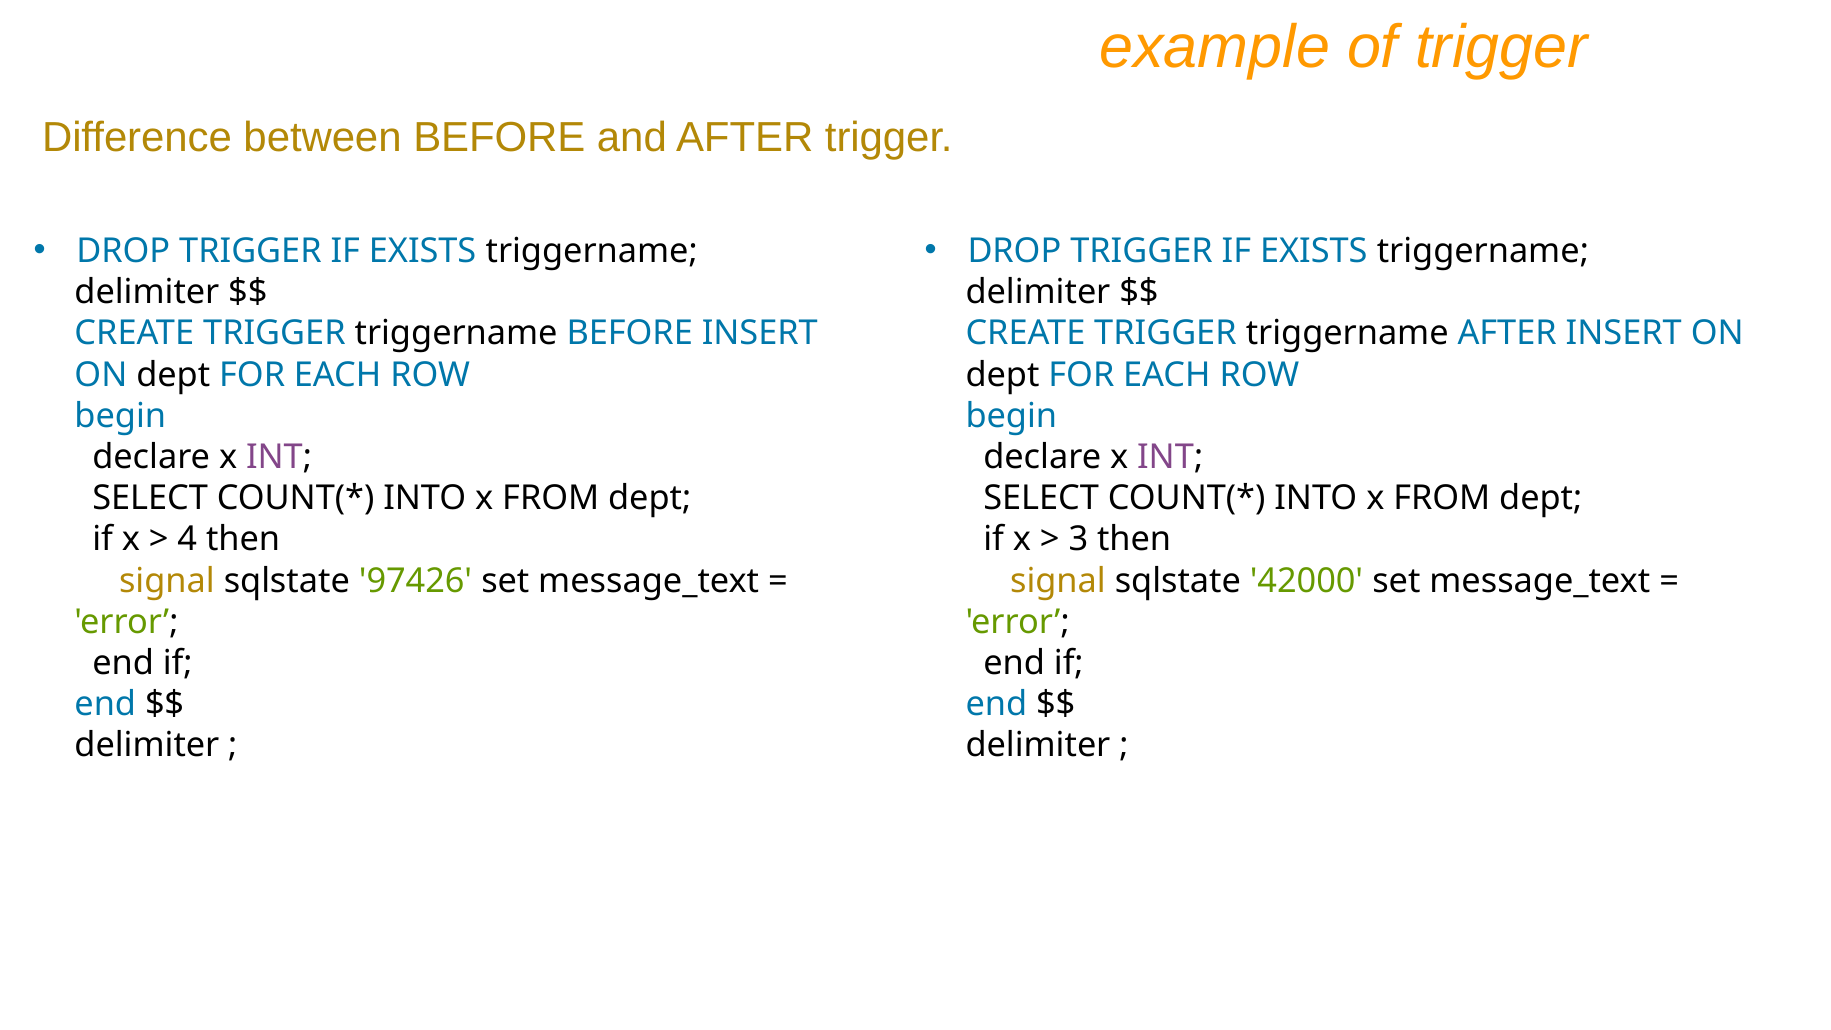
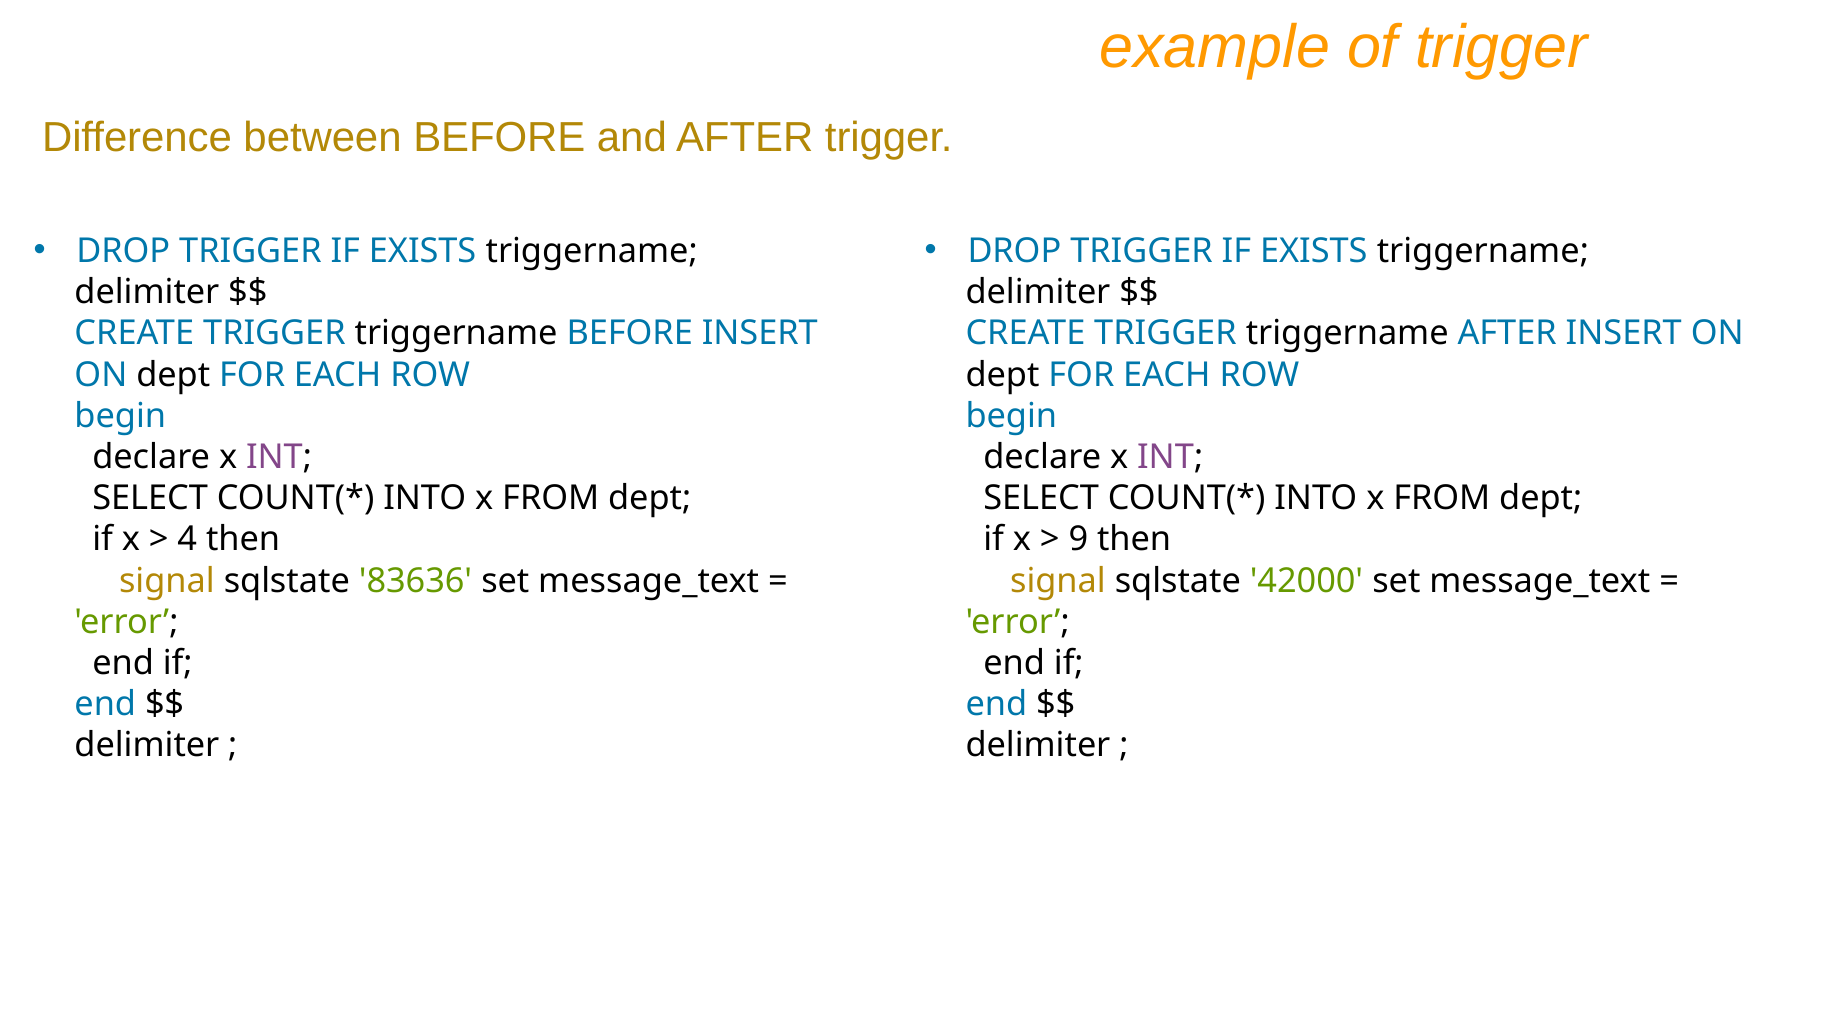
3: 3 -> 9
97426: 97426 -> 83636
